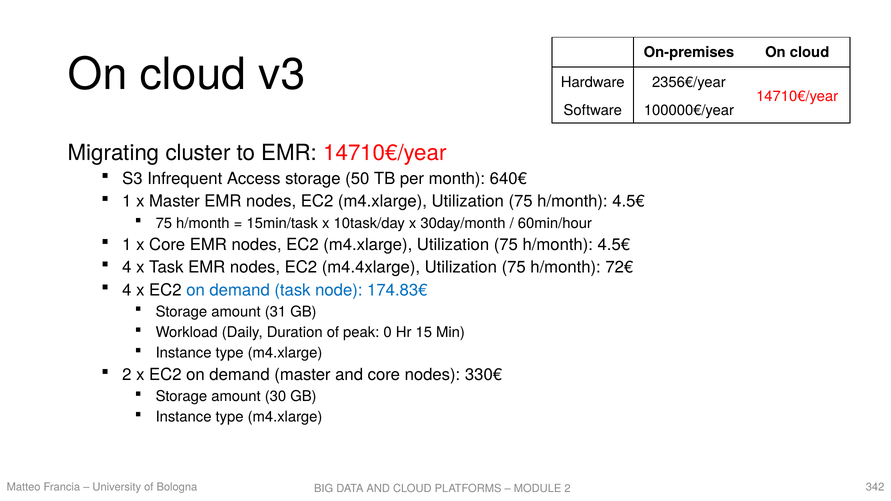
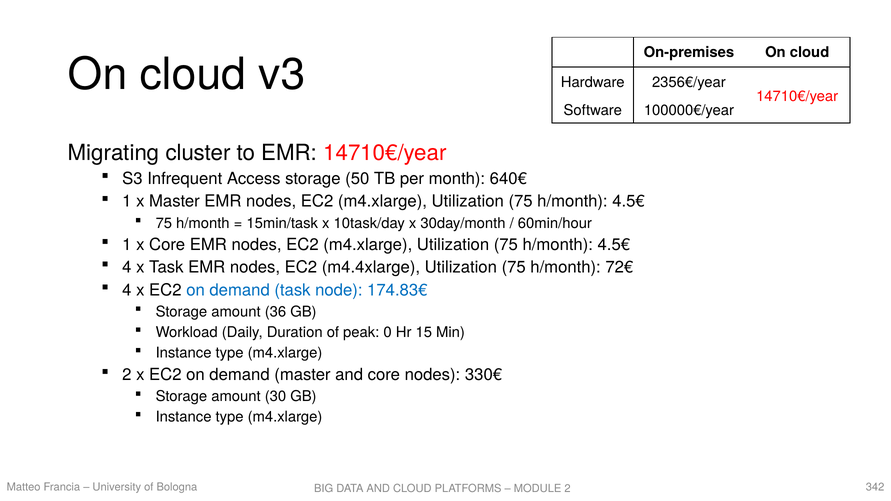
31: 31 -> 36
